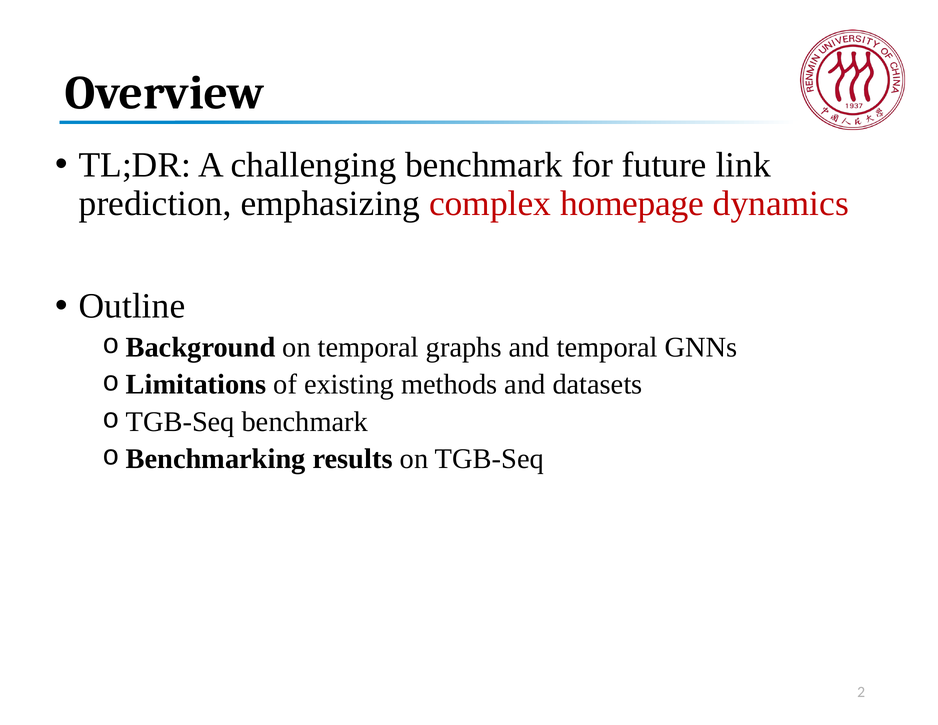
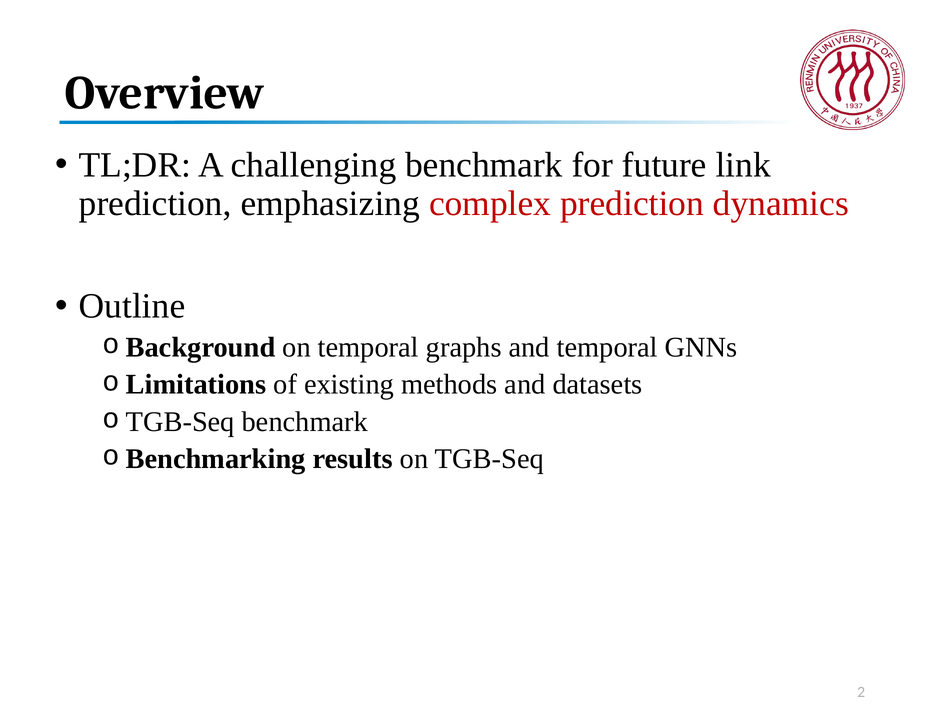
complex homepage: homepage -> prediction
